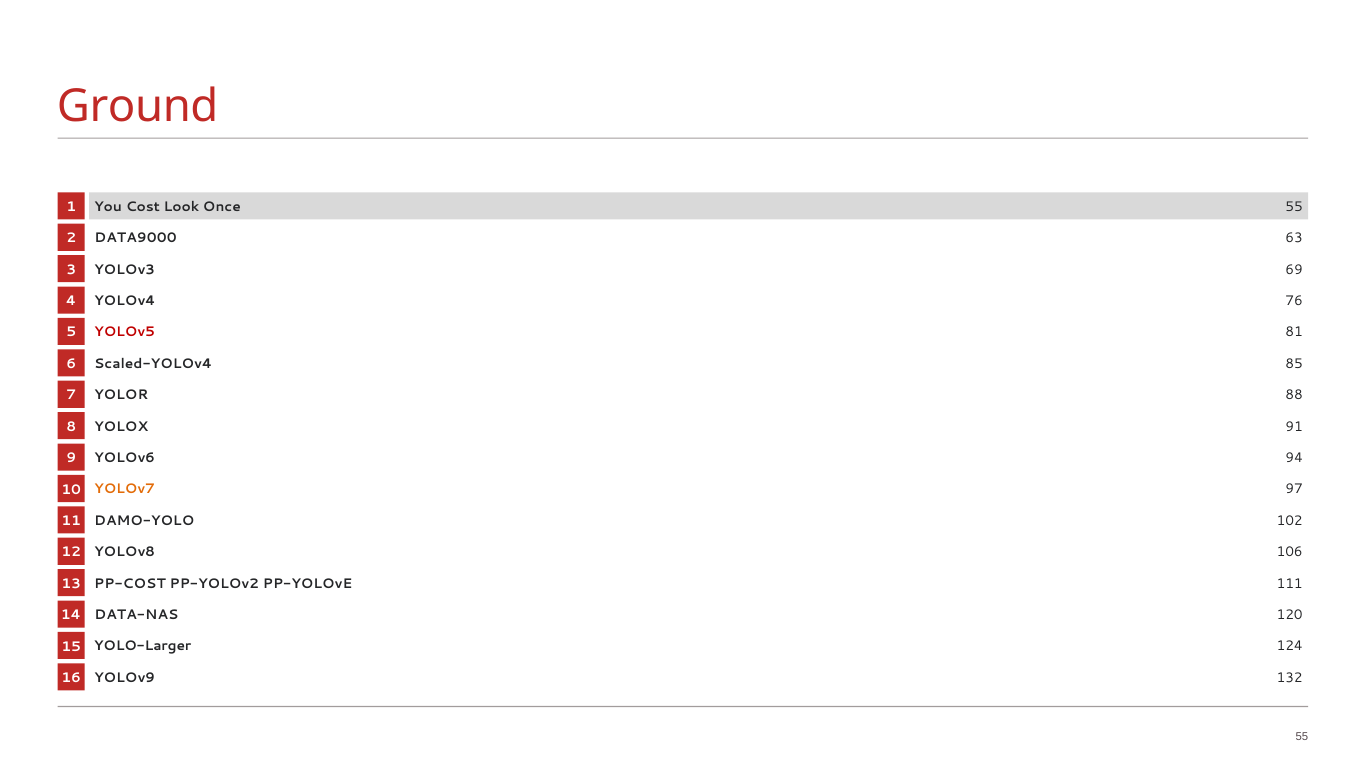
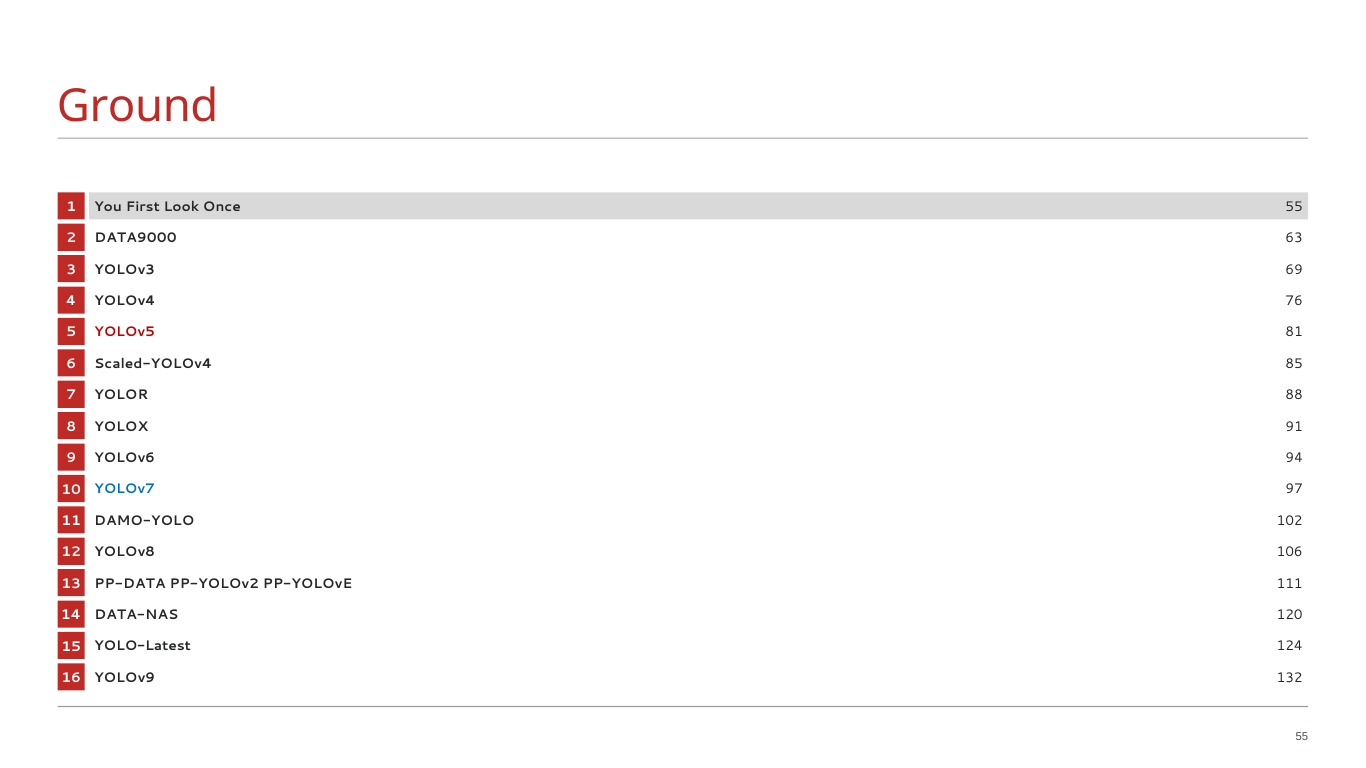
Cost: Cost -> First
YOLOv7 colour: orange -> blue
PP-COST: PP-COST -> PP-DATA
YOLO-Larger: YOLO-Larger -> YOLO-Latest
